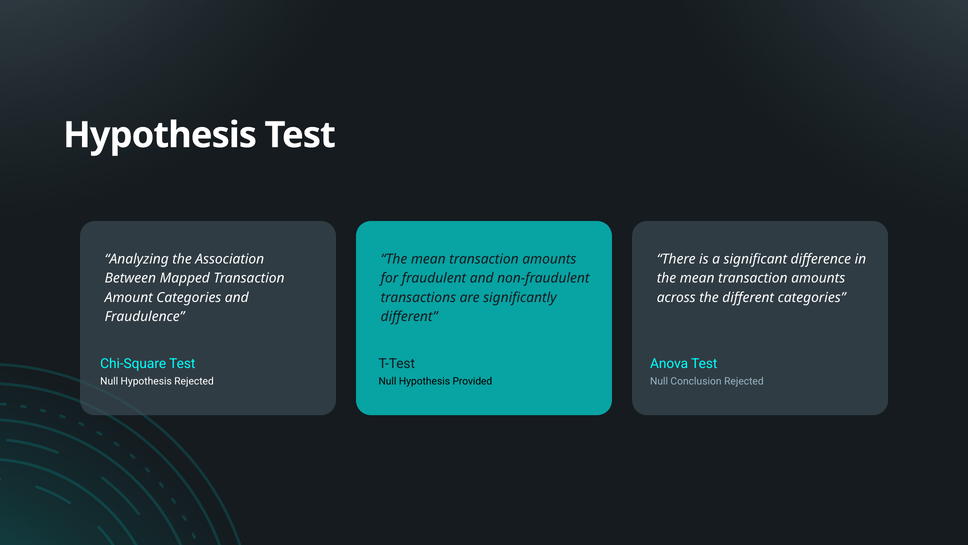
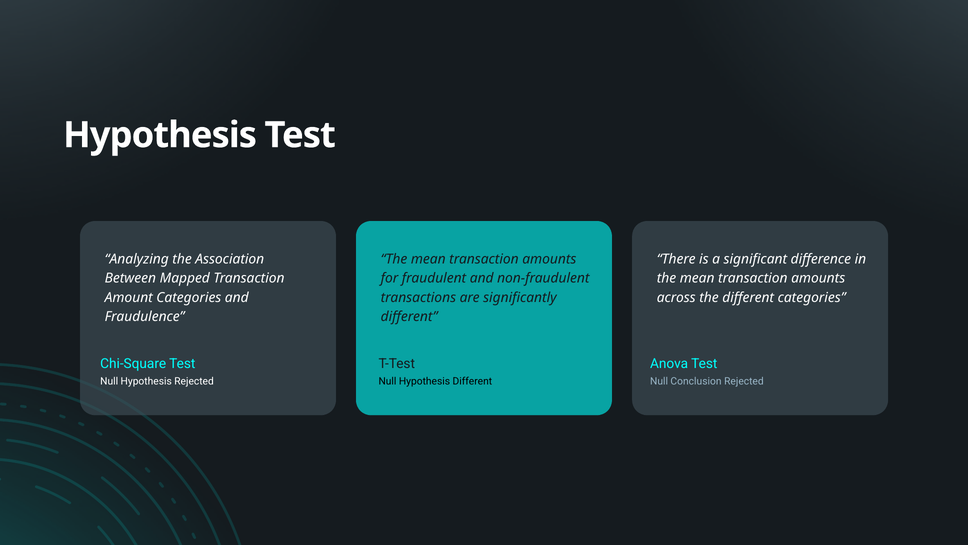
Hypothesis Provided: Provided -> Different
